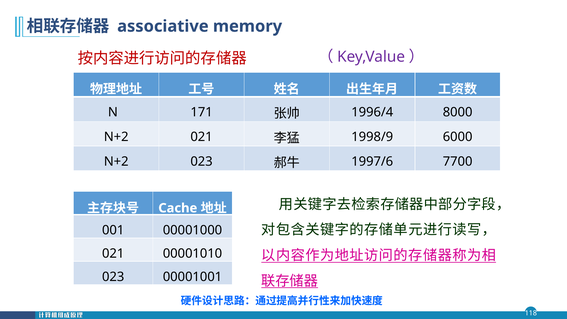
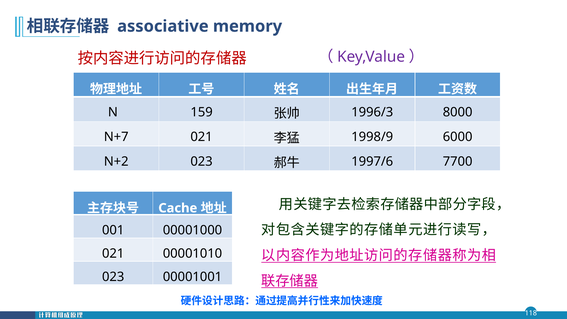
171: 171 -> 159
1996/4: 1996/4 -> 1996/3
N+2 at (116, 137): N+2 -> N+7
